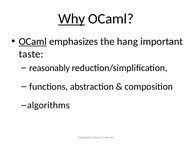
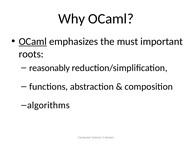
Why underline: present -> none
hang: hang -> must
taste: taste -> roots
